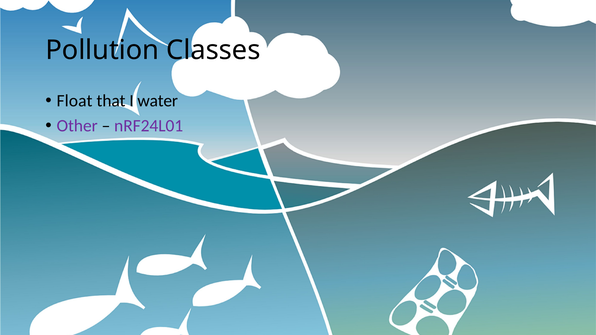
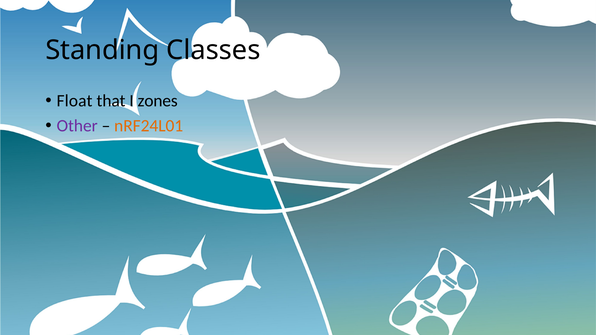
Pollution: Pollution -> Standing
water: water -> zones
nRF24L01 colour: purple -> orange
